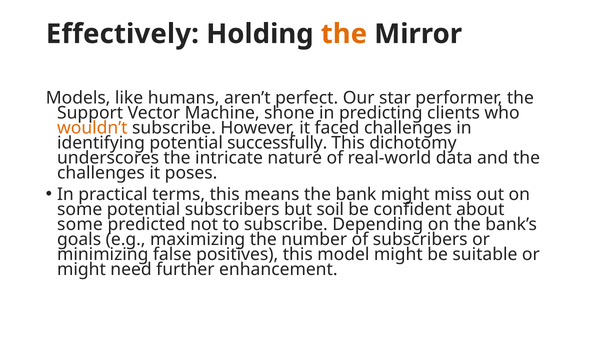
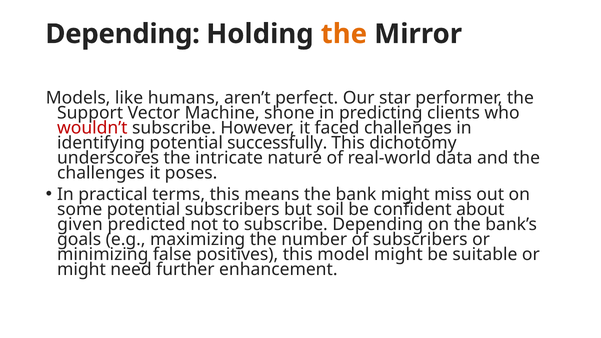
Effectively at (122, 34): Effectively -> Depending
wouldn’t colour: orange -> red
some at (80, 224): some -> given
